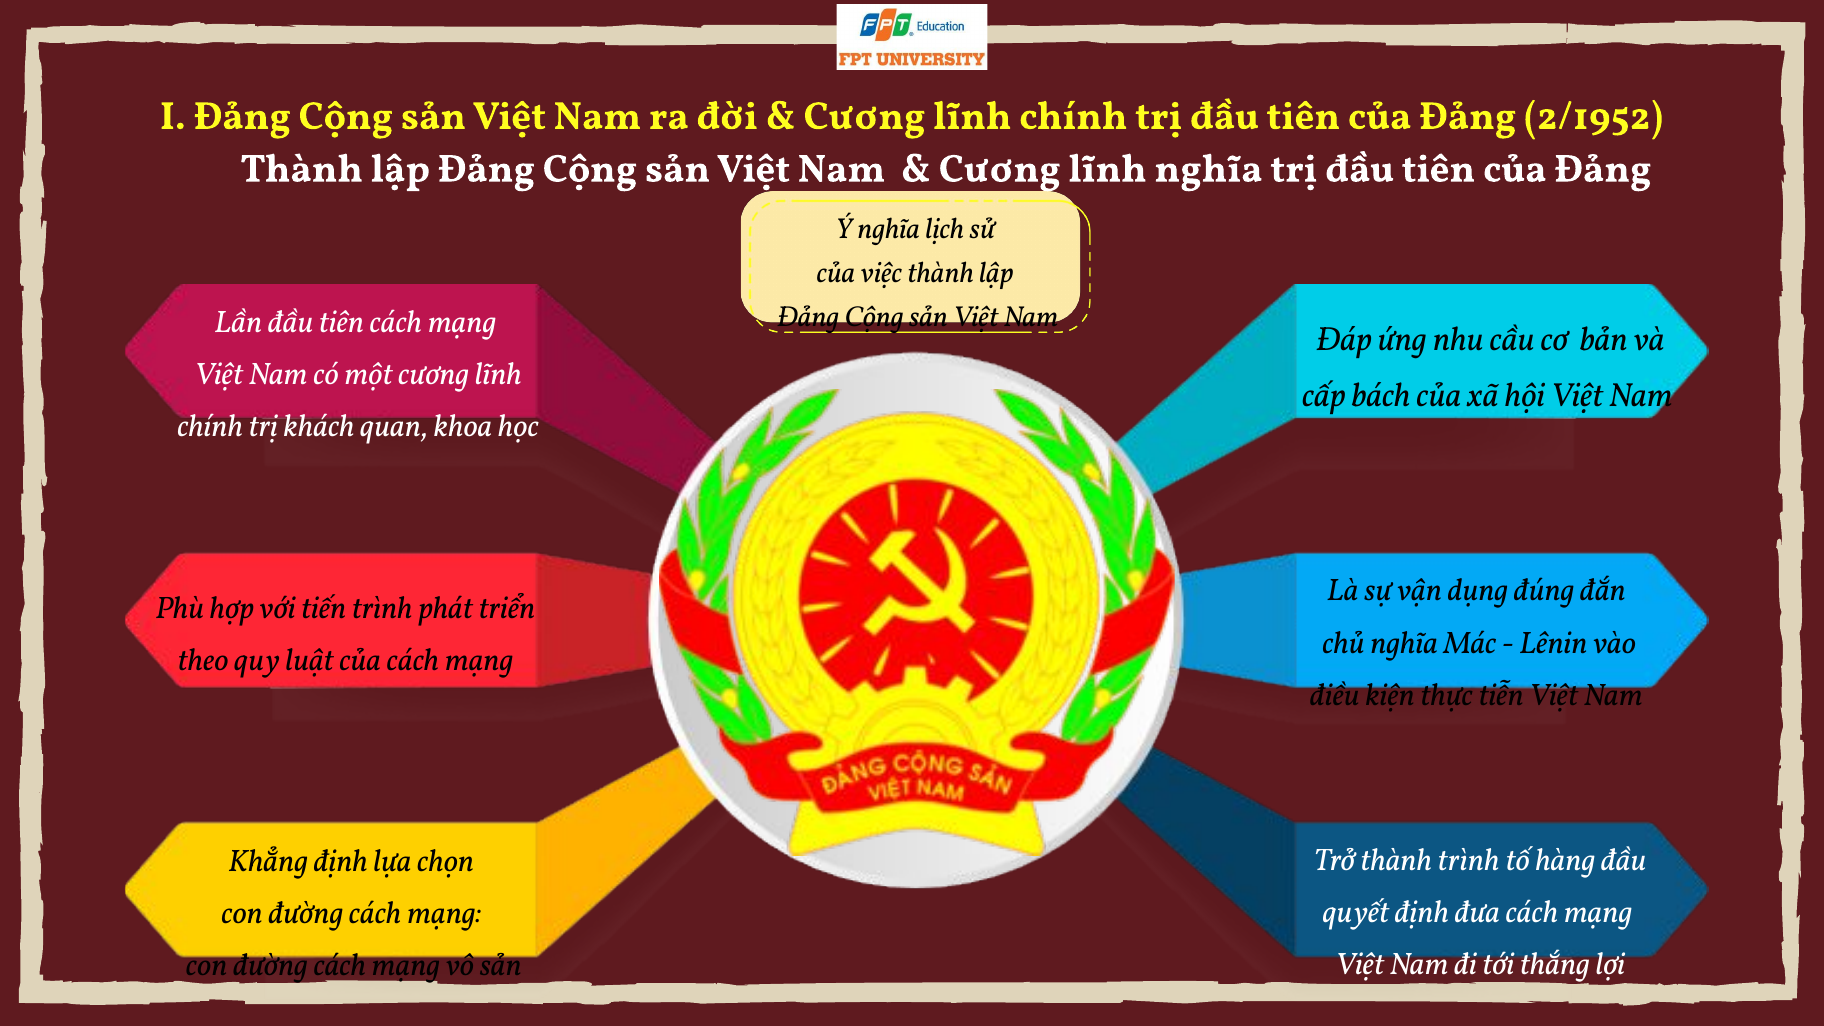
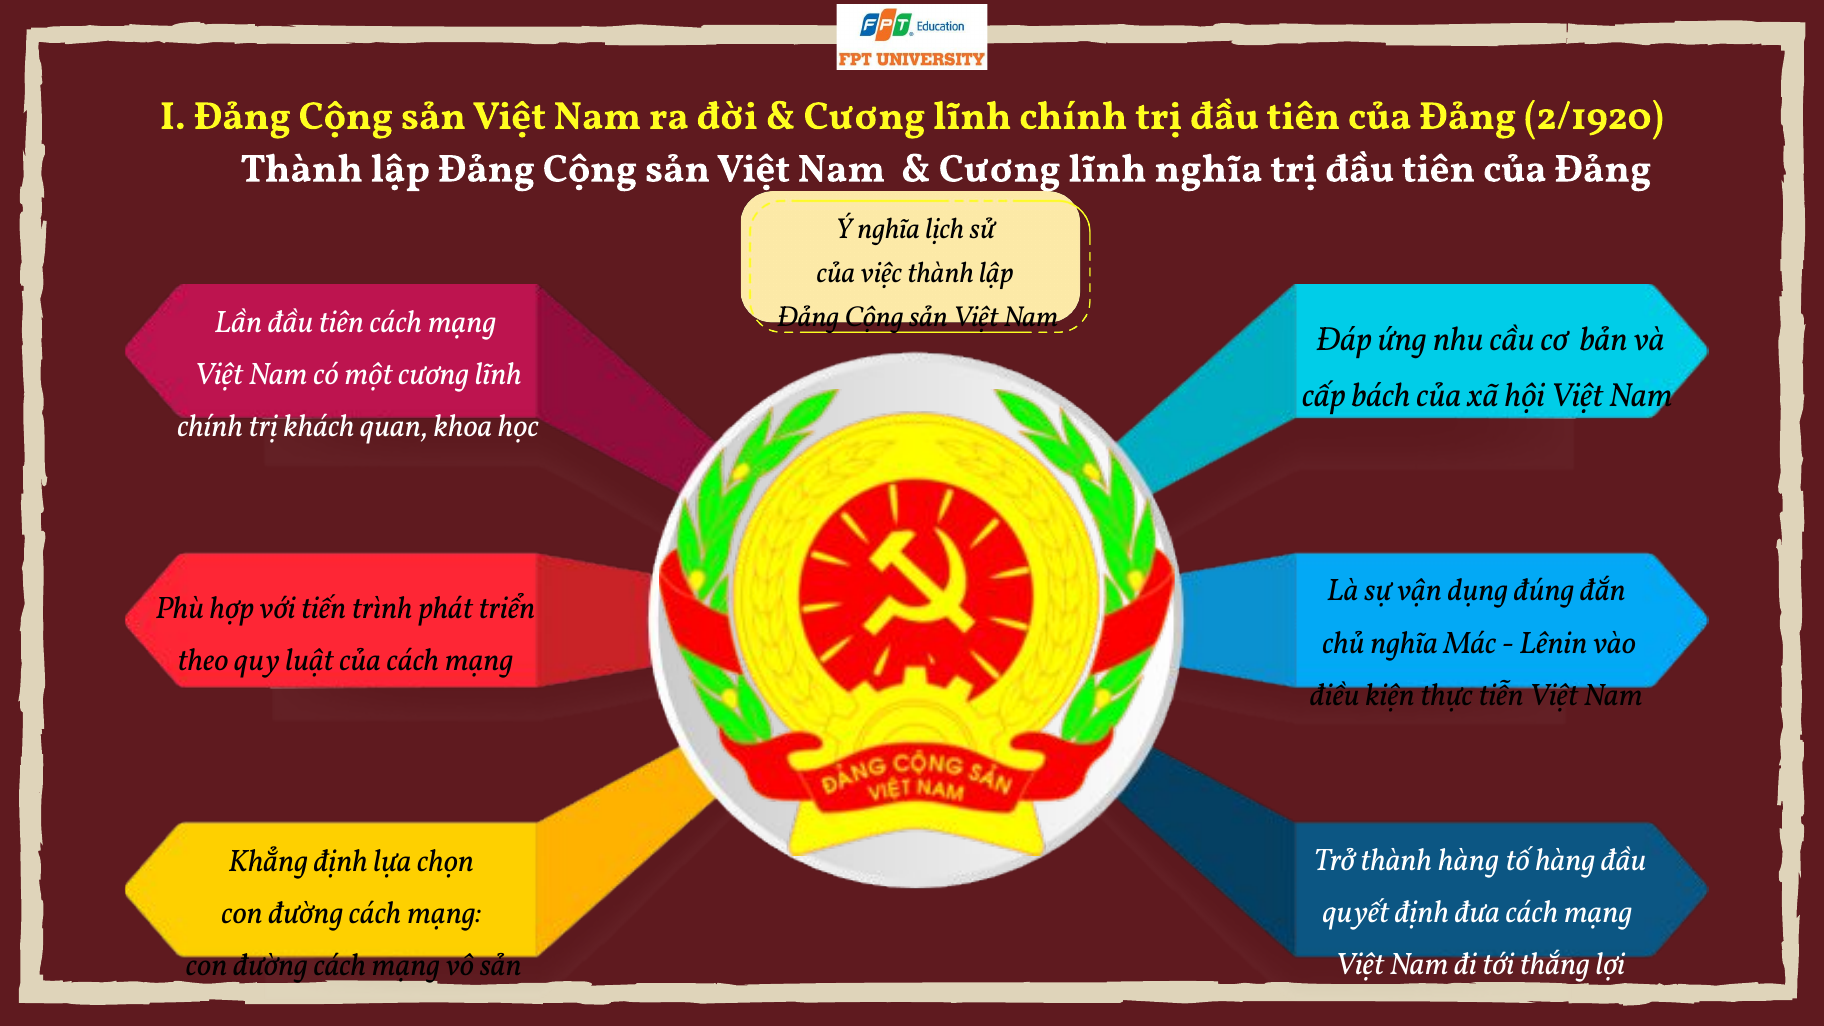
2/1952: 2/1952 -> 2/1920
thành trình: trình -> hàng
